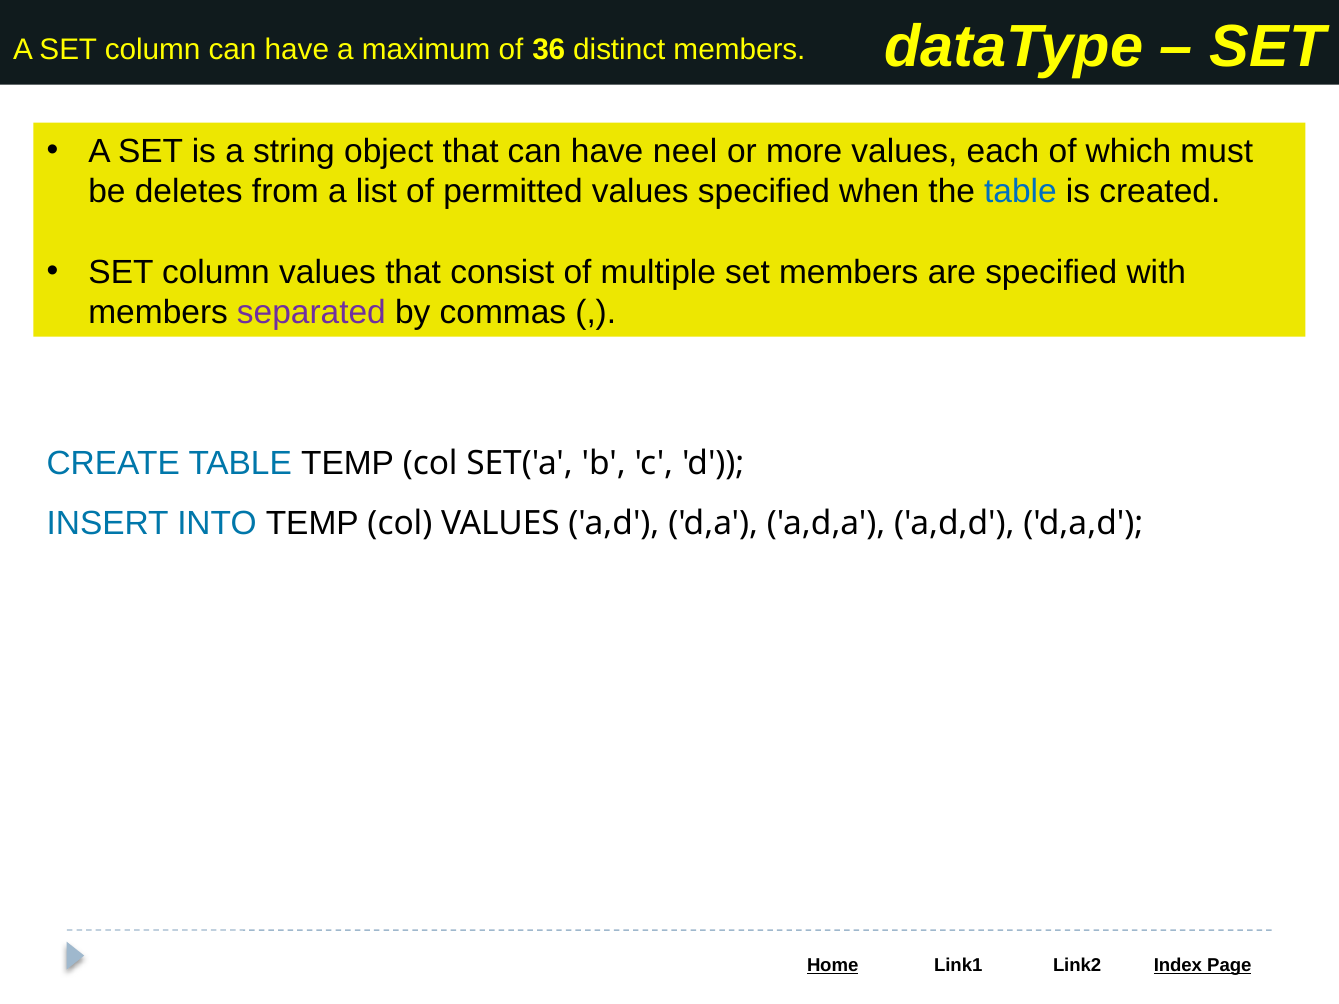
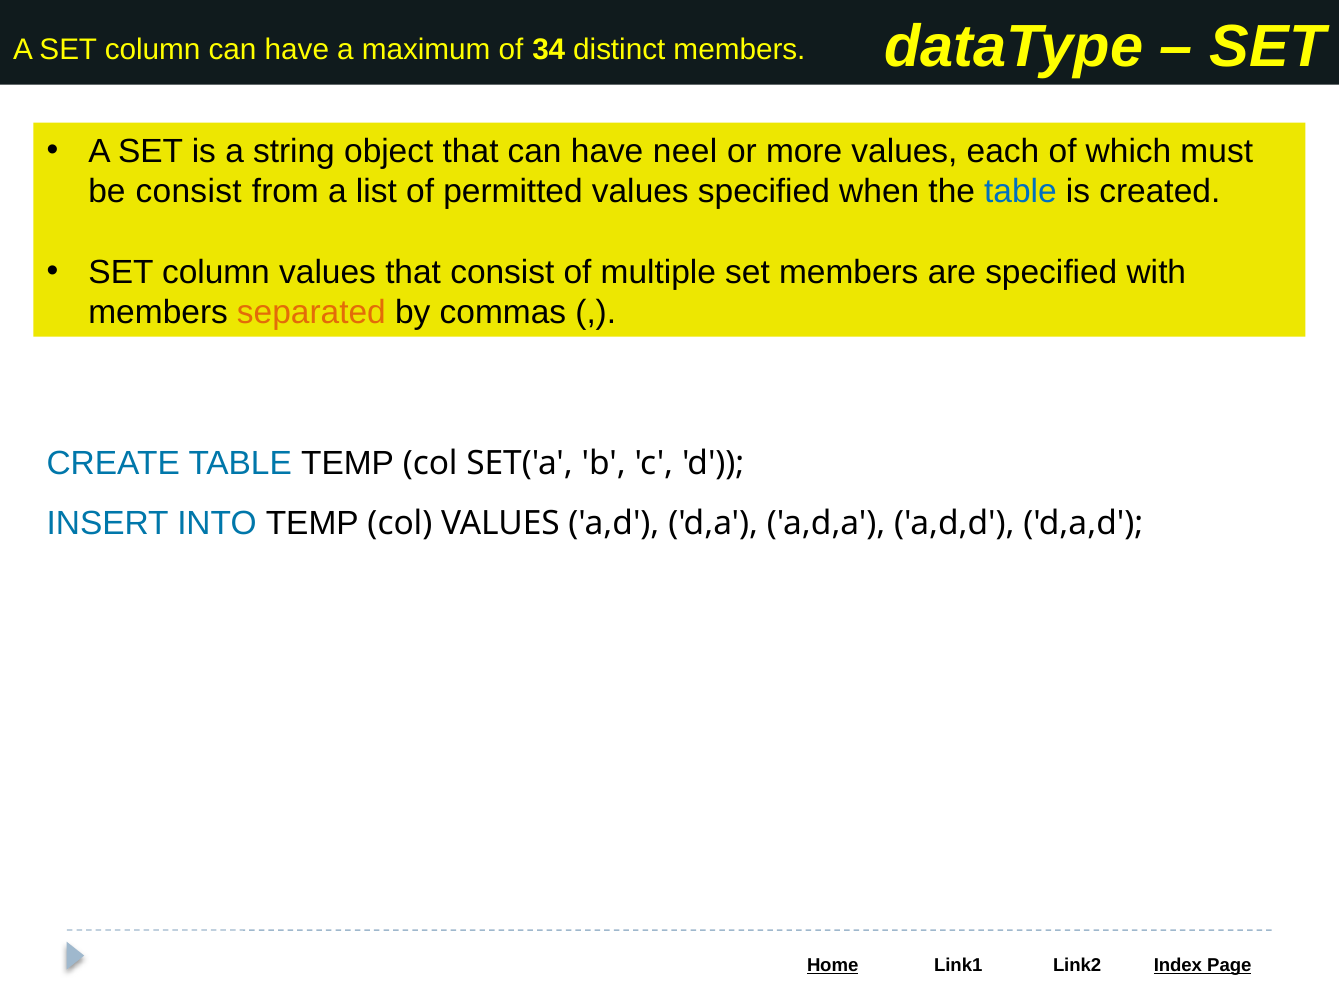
36: 36 -> 34
be deletes: deletes -> consist
separated colour: purple -> orange
